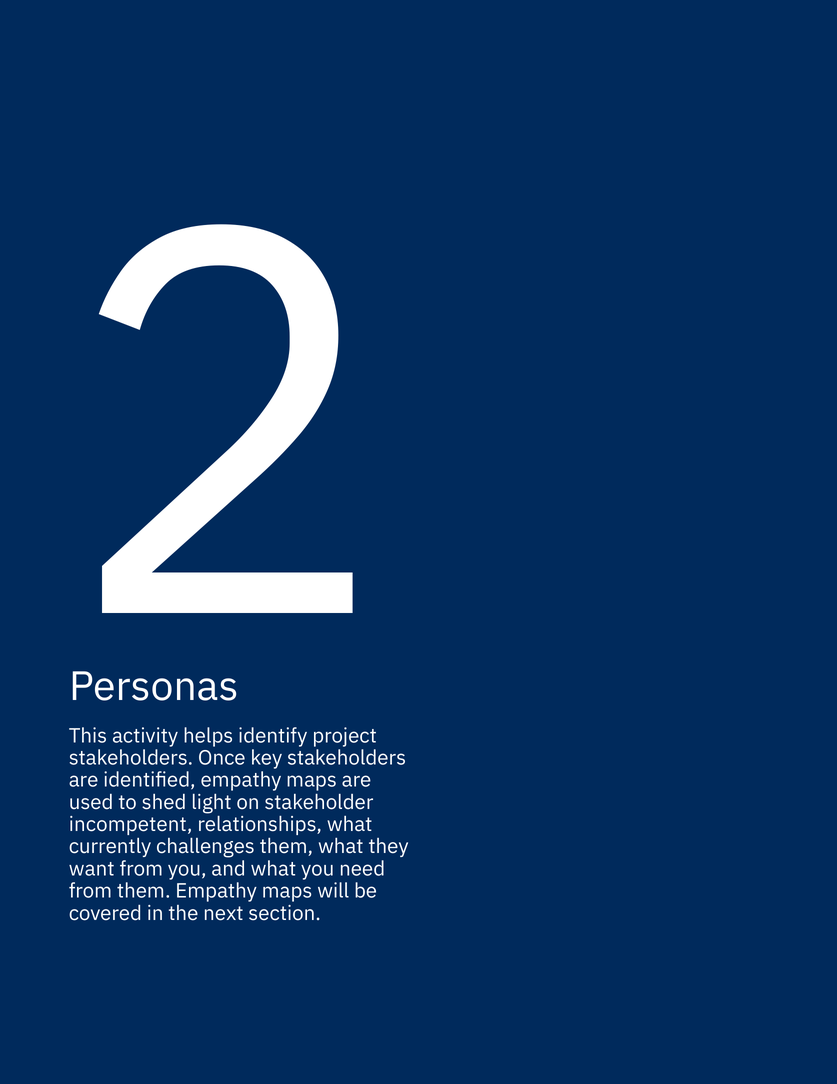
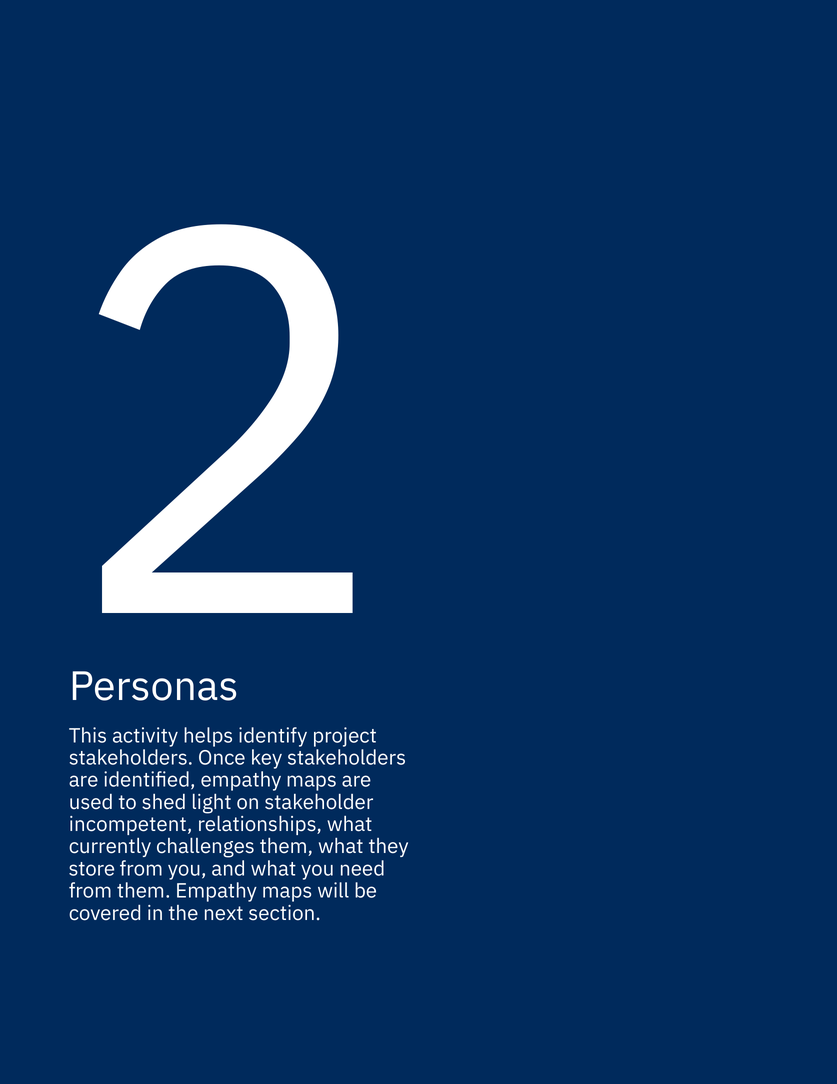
want: want -> store
